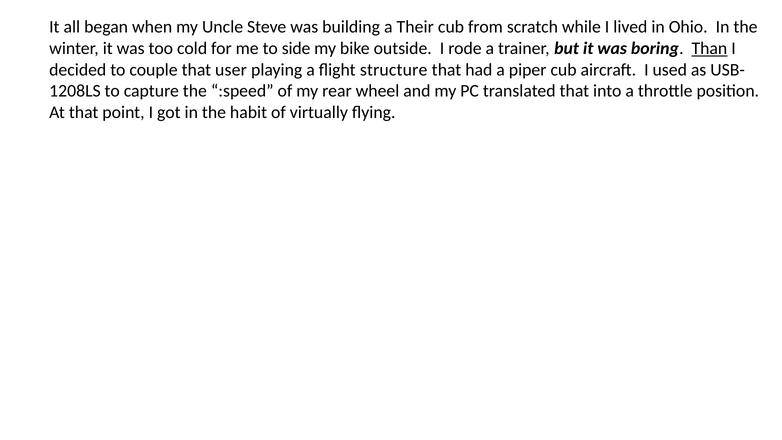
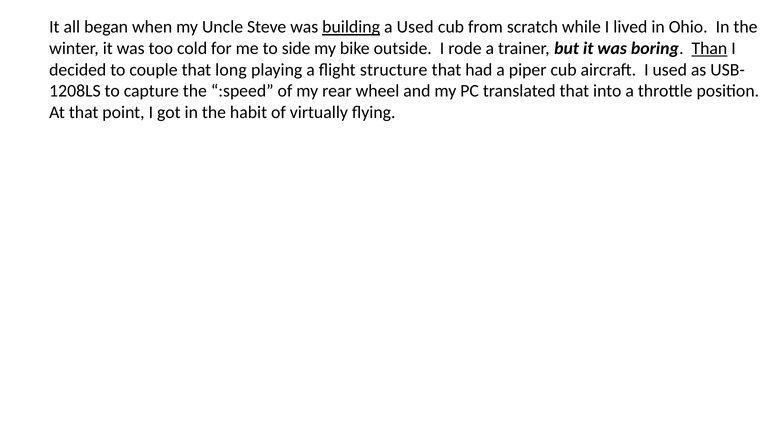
building underline: none -> present
a Their: Their -> Used
user: user -> long
